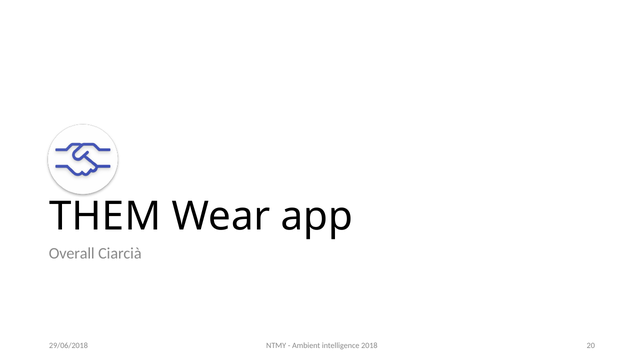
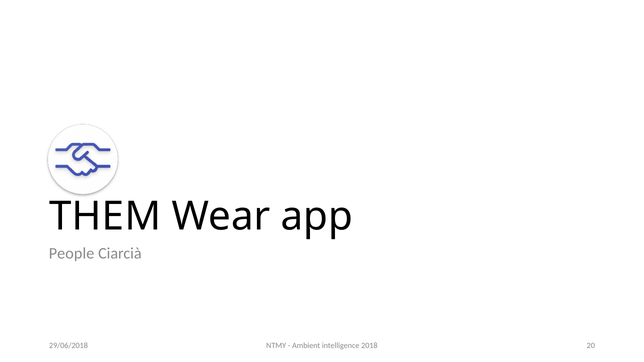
Overall: Overall -> People
